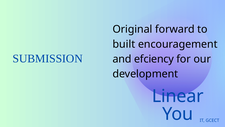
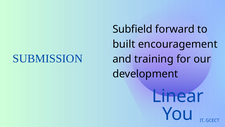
Original: Original -> Subfield
efciency: efciency -> training
